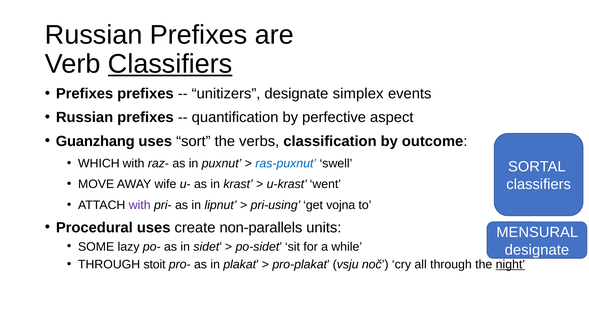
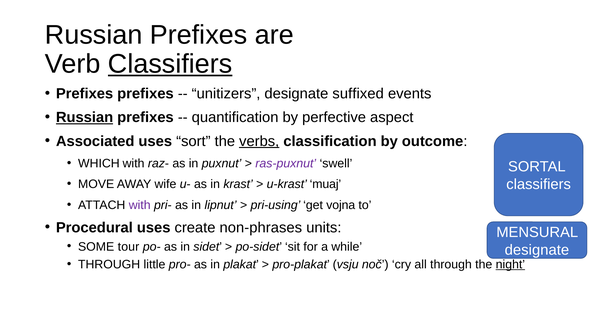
simplex: simplex -> suffixed
Russian at (85, 118) underline: none -> present
Guanzhang: Guanzhang -> Associated
verbs underline: none -> present
ras-puxnut colour: blue -> purple
went: went -> muaj
non-parallels: non-parallels -> non-phrases
lazy: lazy -> tour
stoit: stoit -> little
